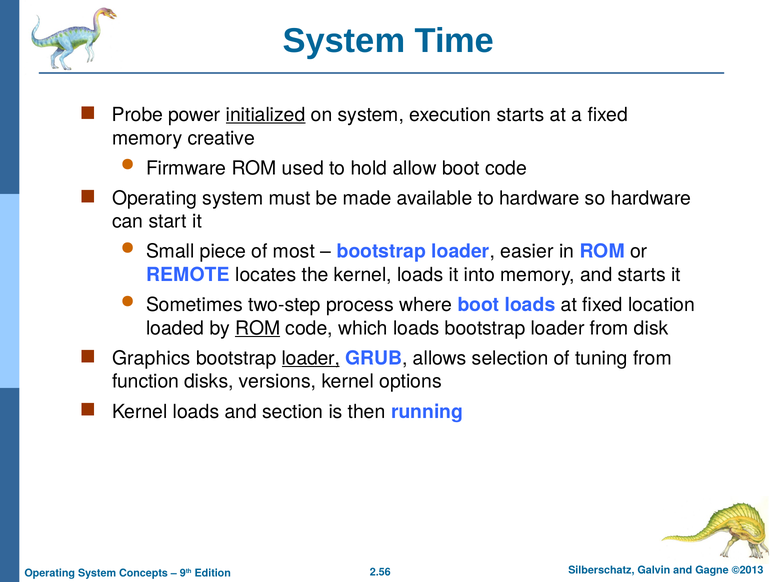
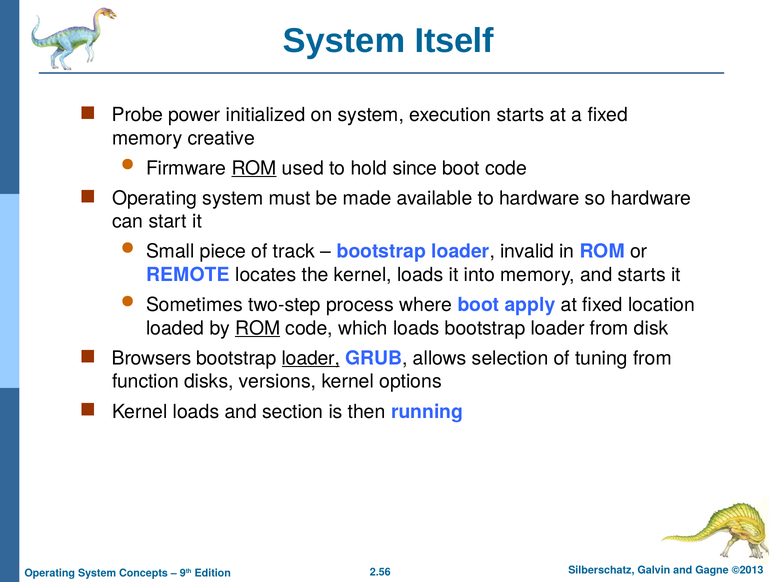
Time: Time -> Itself
initialized underline: present -> none
ROM at (254, 168) underline: none -> present
allow: allow -> since
most: most -> track
easier: easier -> invalid
boot loads: loads -> apply
Graphics: Graphics -> Browsers
